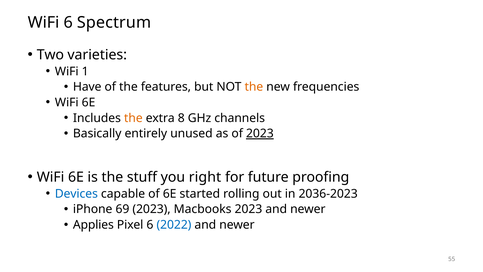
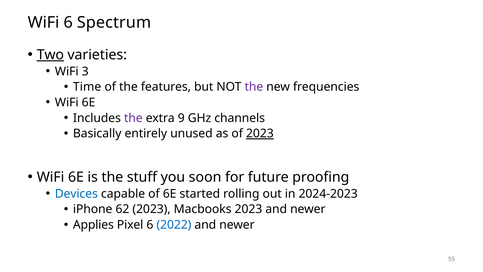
Two underline: none -> present
1: 1 -> 3
Have: Have -> Time
the at (254, 87) colour: orange -> purple
the at (133, 118) colour: orange -> purple
8: 8 -> 9
right: right -> soon
2036-2023: 2036-2023 -> 2024-2023
69: 69 -> 62
